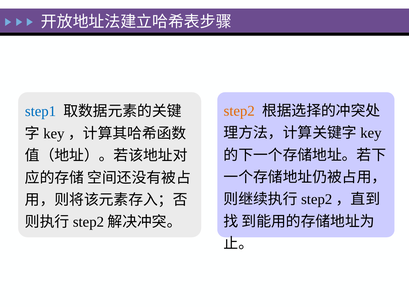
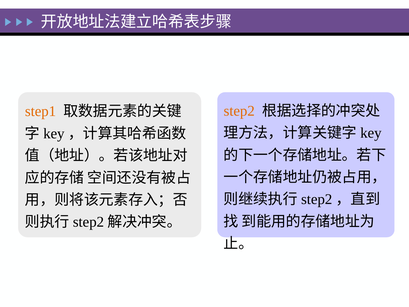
step1 colour: blue -> orange
